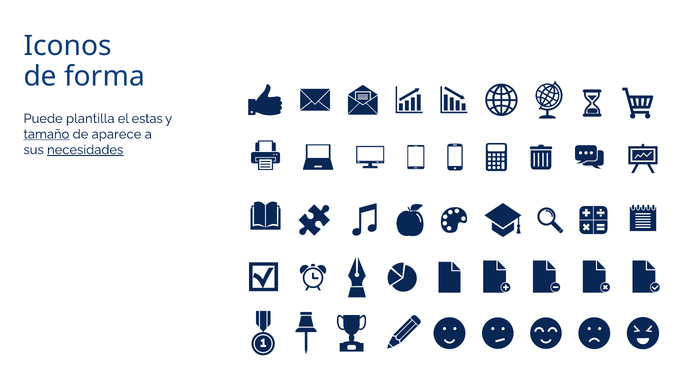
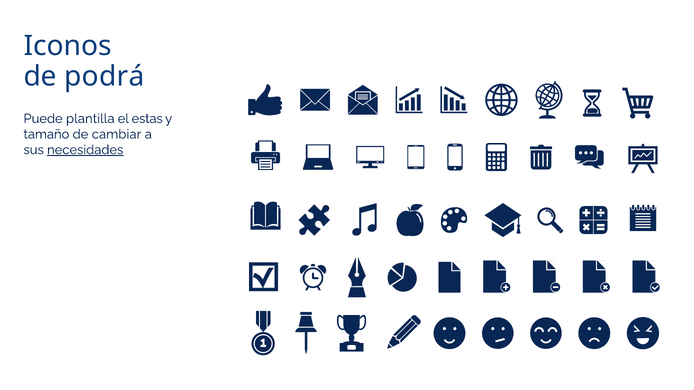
forma: forma -> podrá
tamaño underline: present -> none
aparece: aparece -> cambiar
